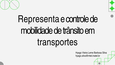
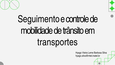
Representa: Representa -> Seguimento
